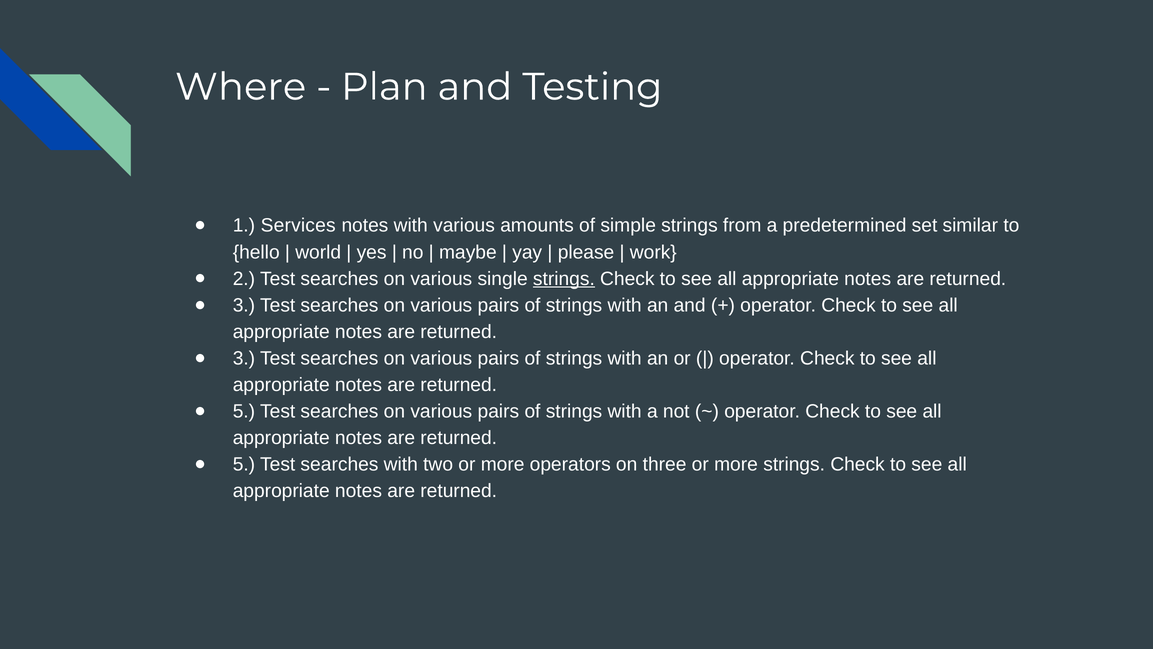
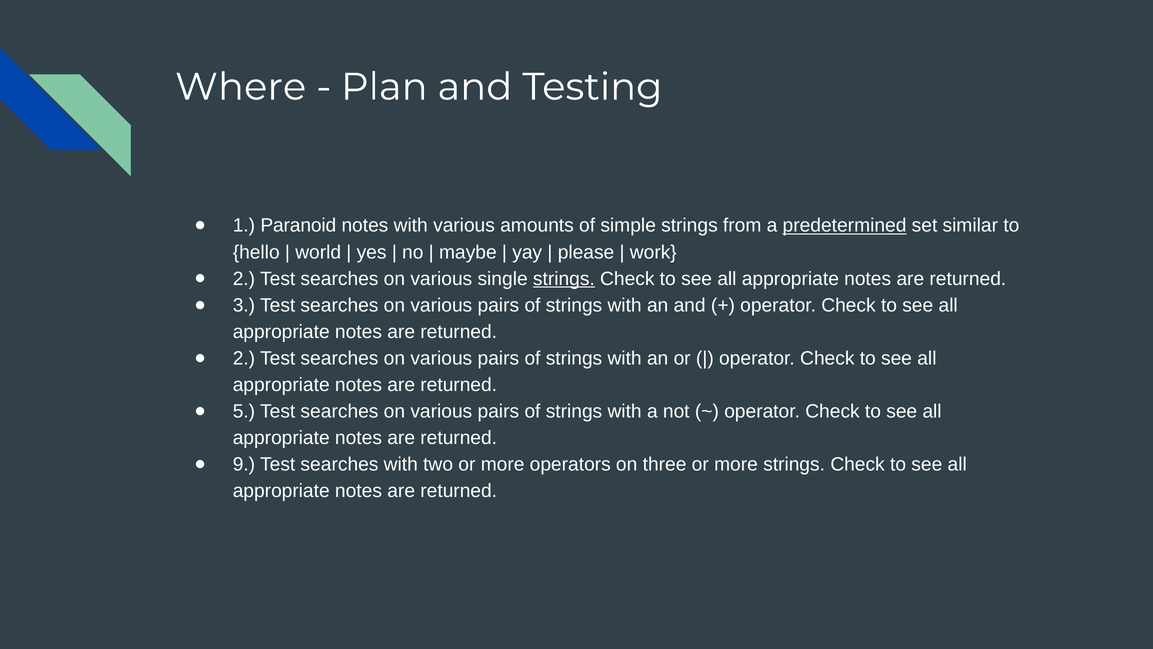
Services: Services -> Paranoid
predetermined underline: none -> present
3 at (244, 358): 3 -> 2
5 at (244, 464): 5 -> 9
